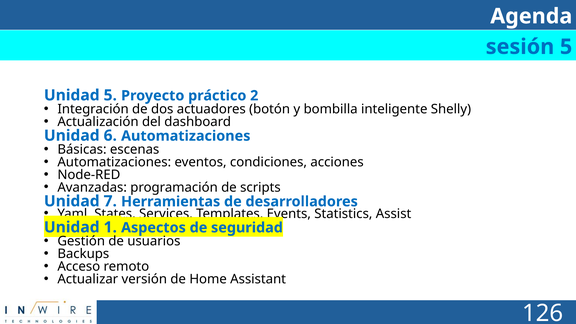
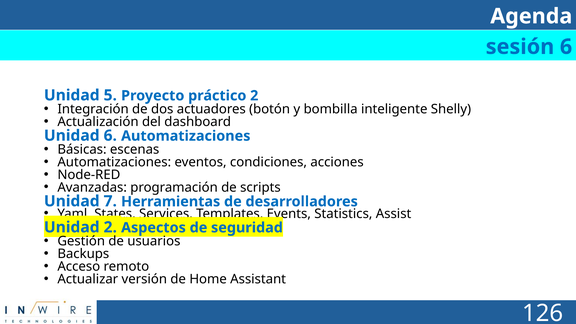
sesión 5: 5 -> 6
1 at (110, 227): 1 -> 2
